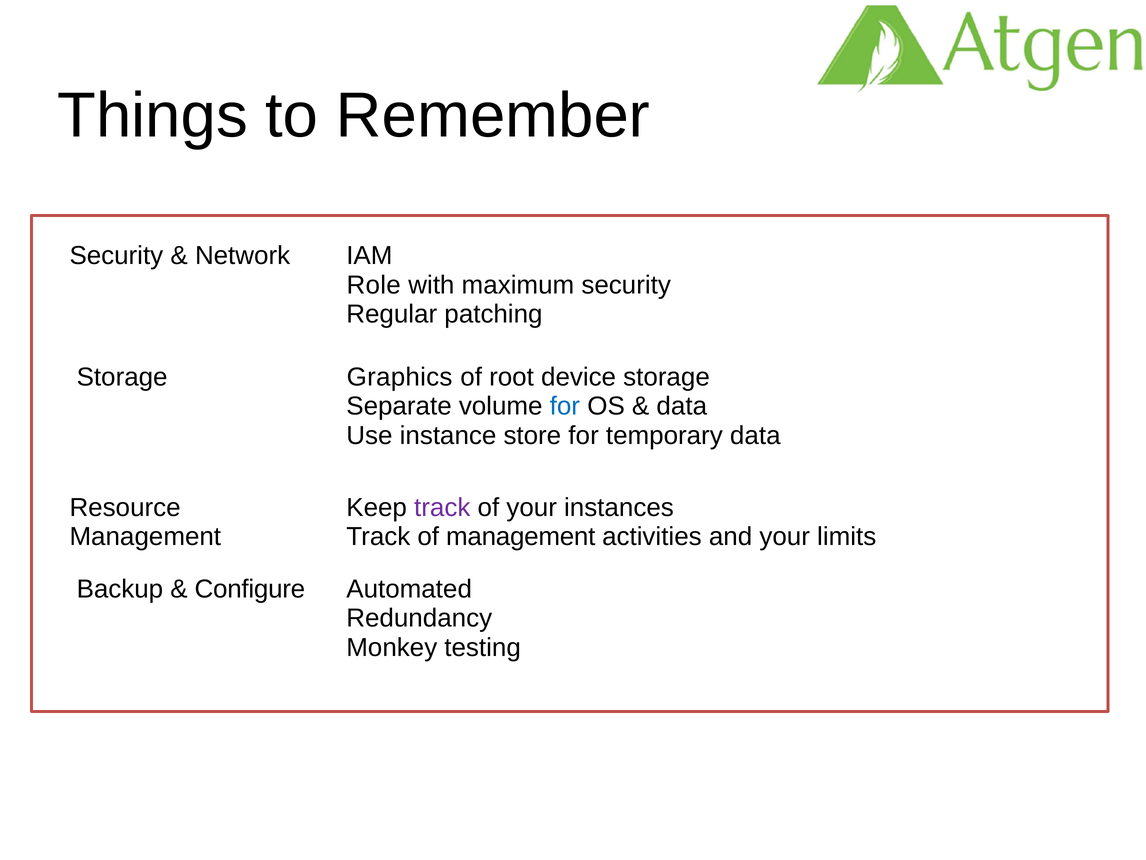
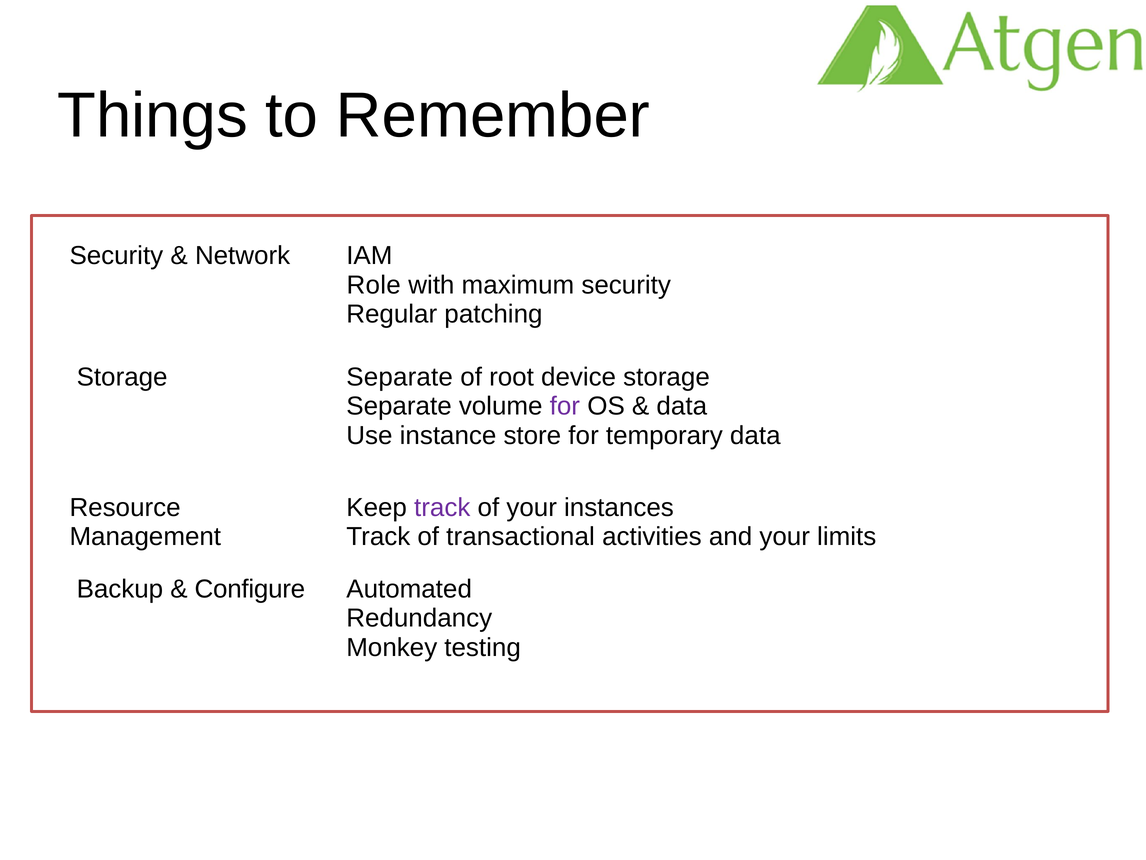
Graphics at (400, 377): Graphics -> Separate
for at (565, 406) colour: blue -> purple
of management: management -> transactional
